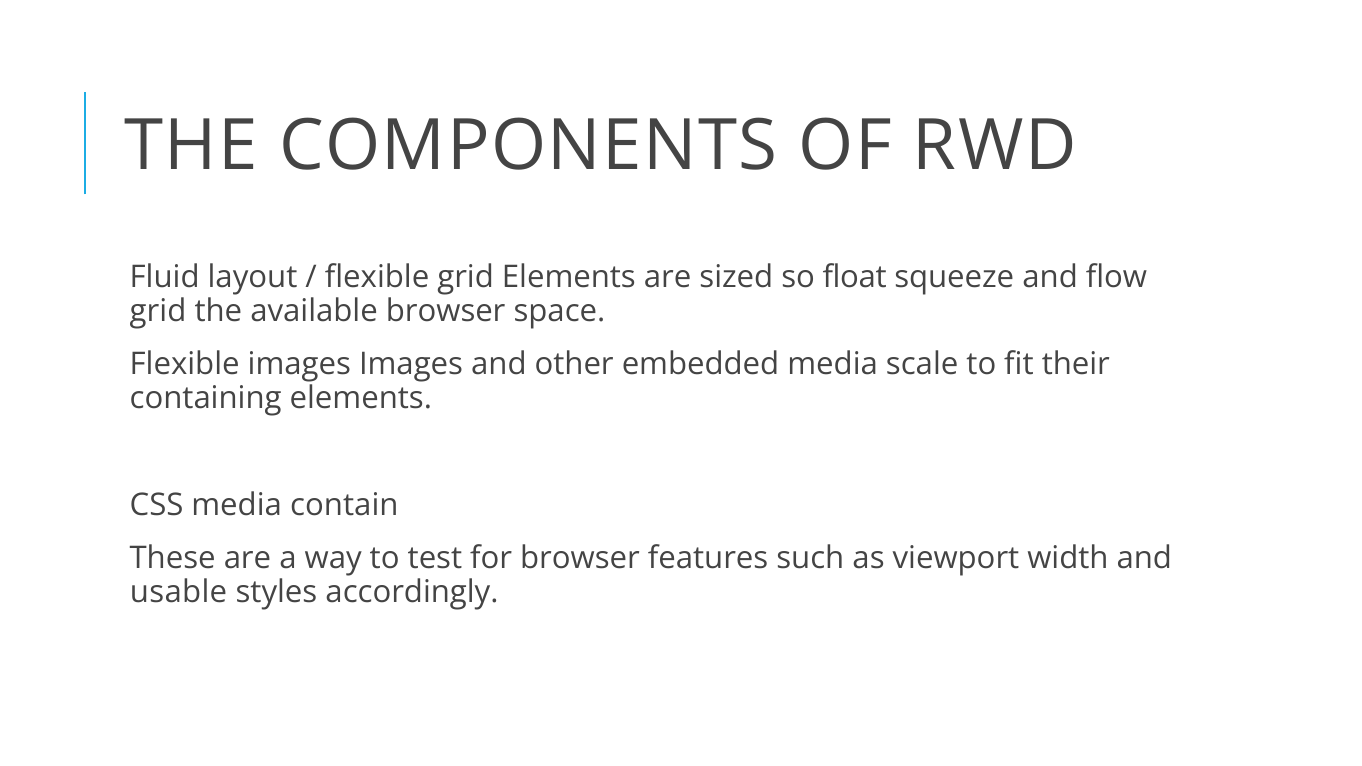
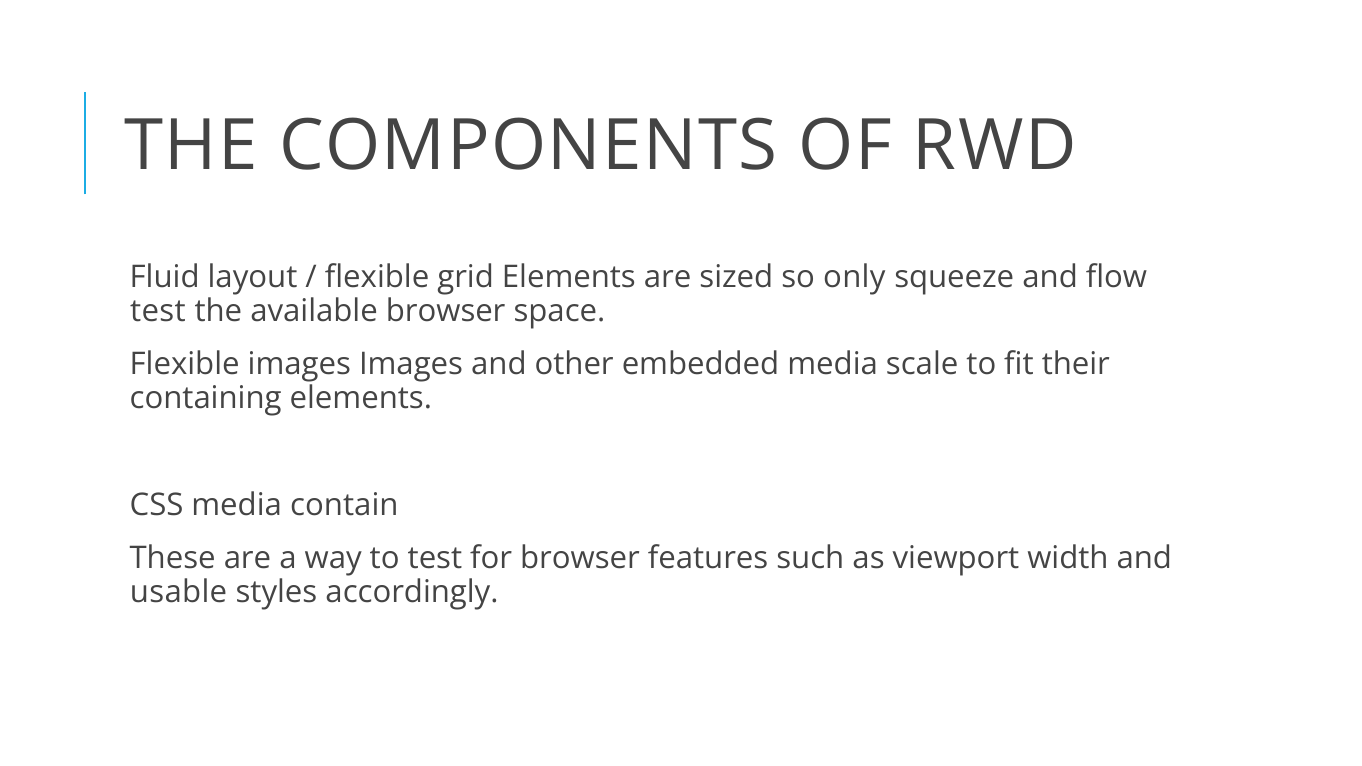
float: float -> only
grid at (158, 311): grid -> test
